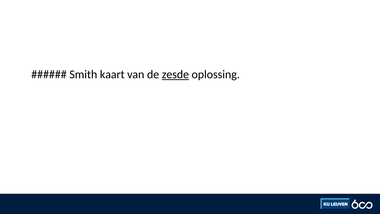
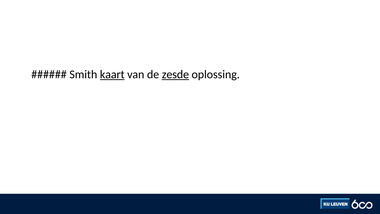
kaart underline: none -> present
